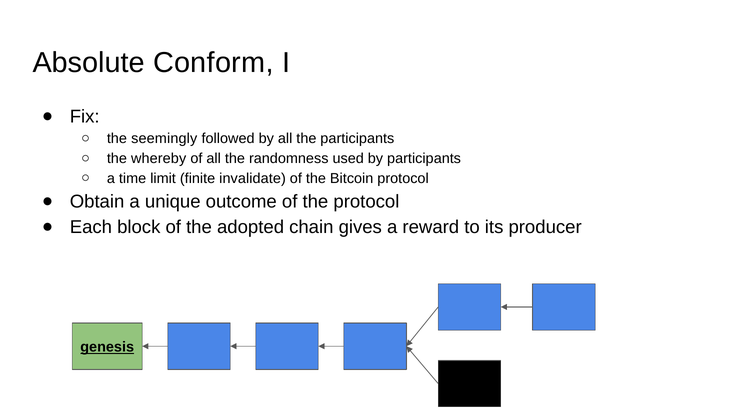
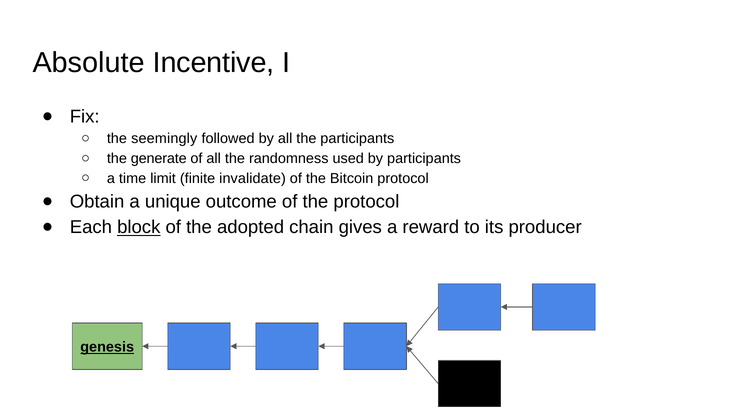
Conform: Conform -> Incentive
whereby: whereby -> generate
block underline: none -> present
